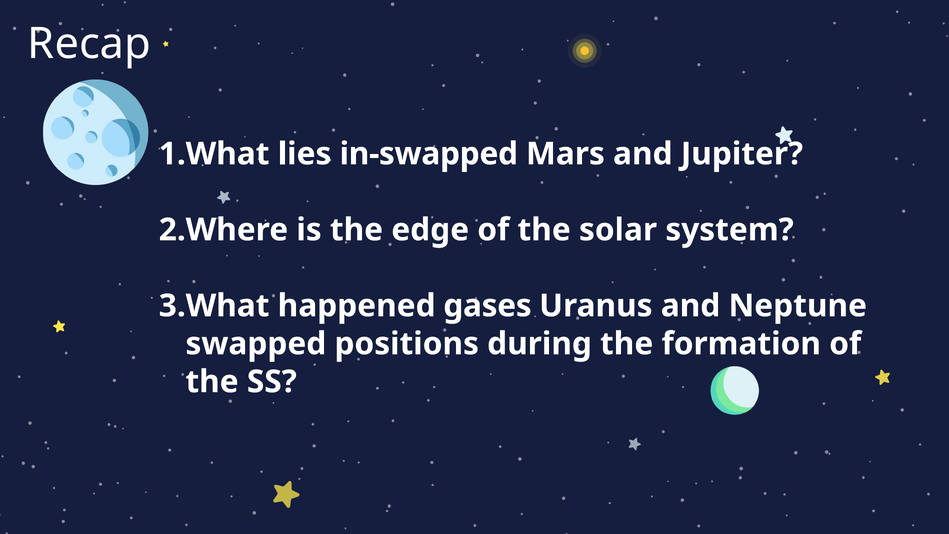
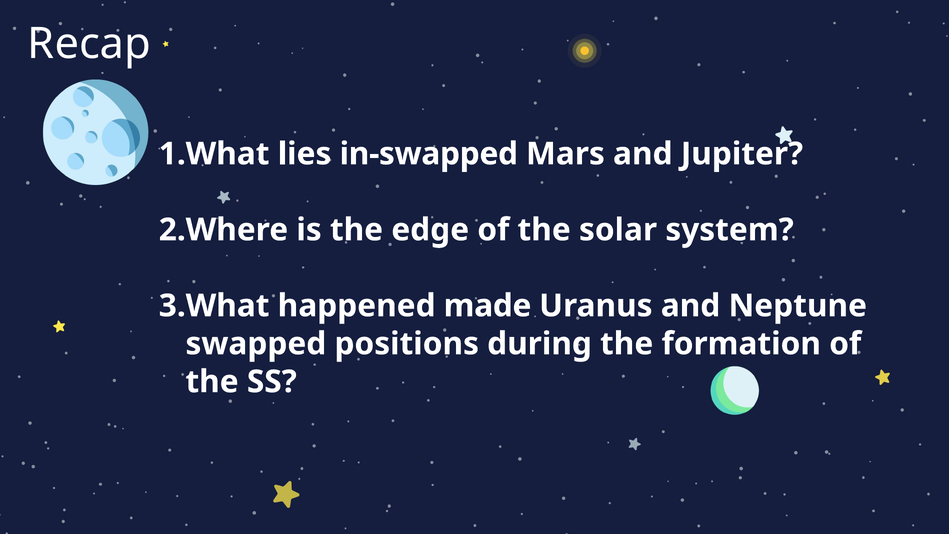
gases: gases -> made
